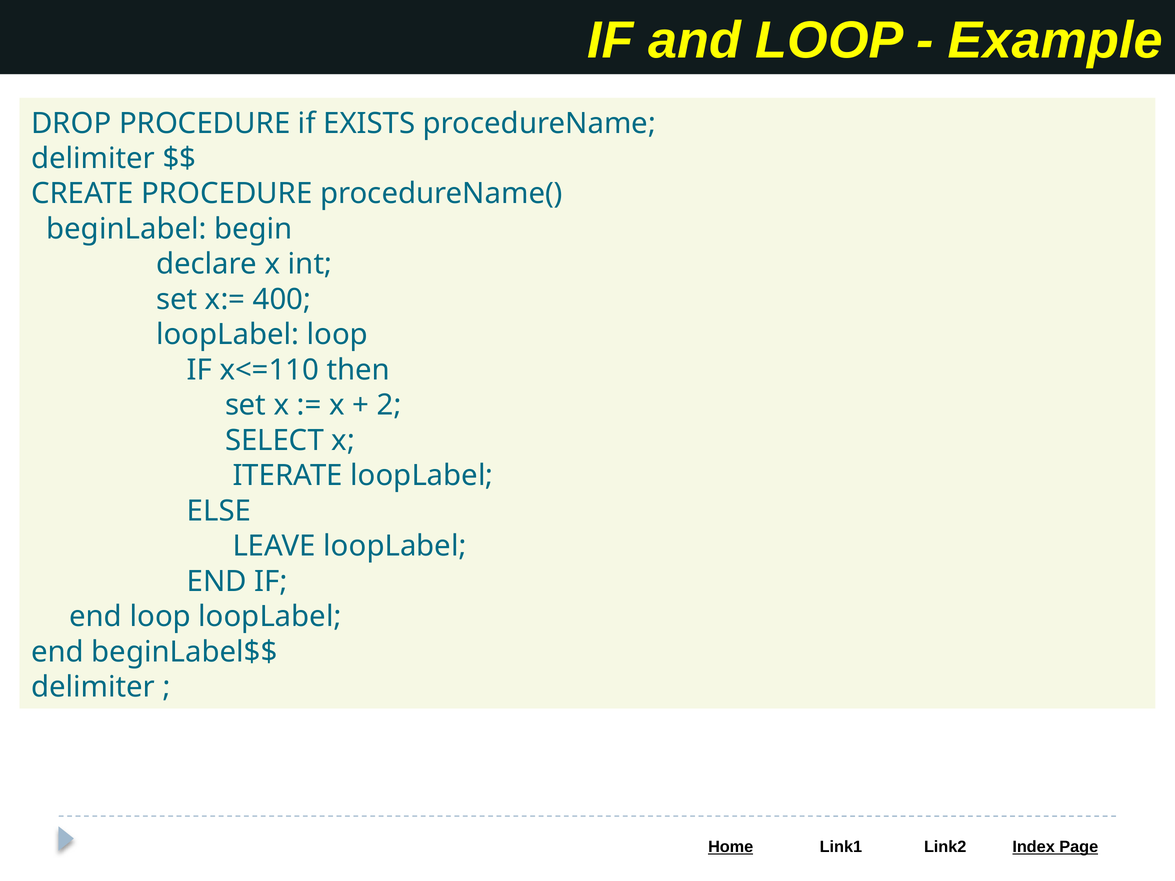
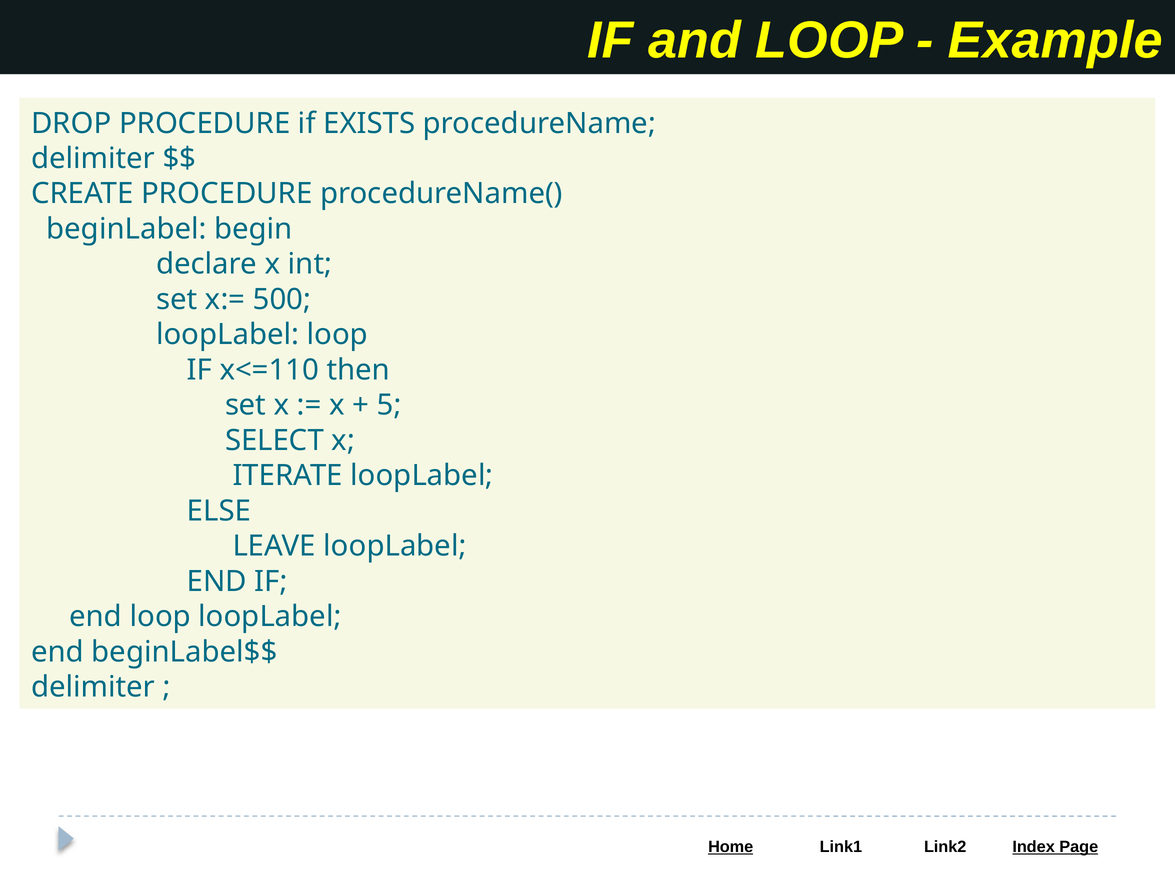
400: 400 -> 500
2: 2 -> 5
